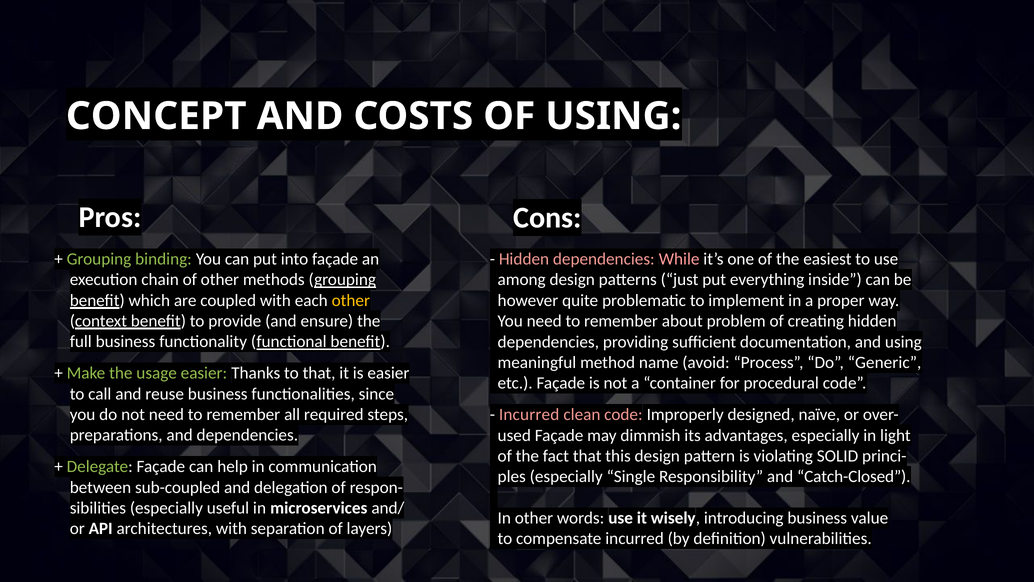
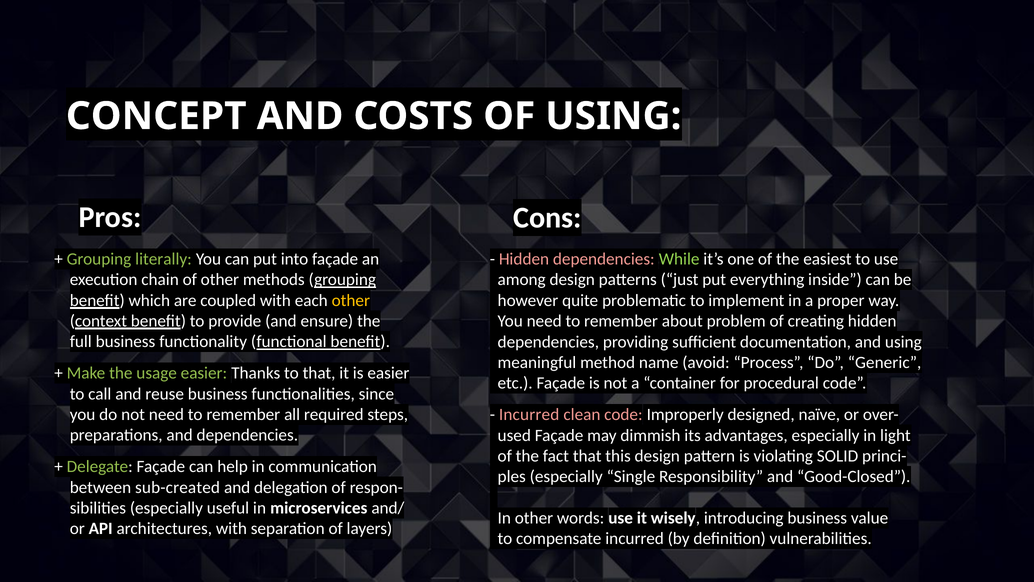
binding: binding -> literally
While colour: pink -> light green
Catch-Closed: Catch-Closed -> Good-Closed
sub-coupled: sub-coupled -> sub-created
